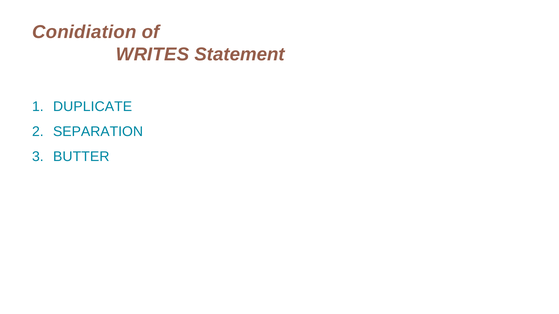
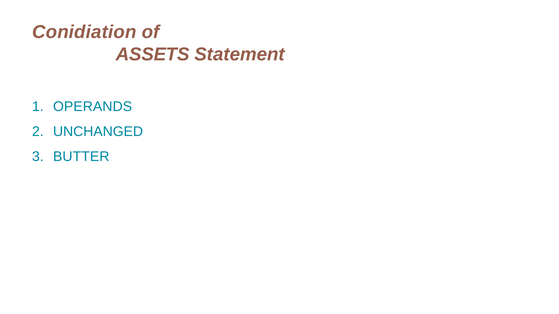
WRITES: WRITES -> ASSETS
DUPLICATE: DUPLICATE -> OPERANDS
SEPARATION: SEPARATION -> UNCHANGED
